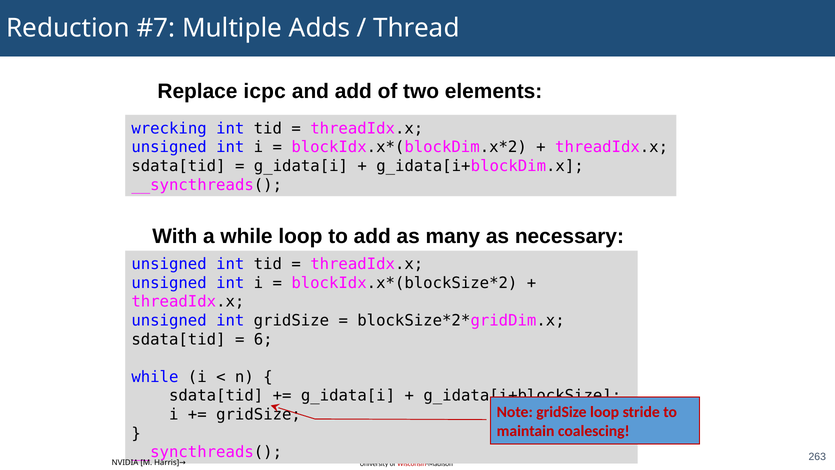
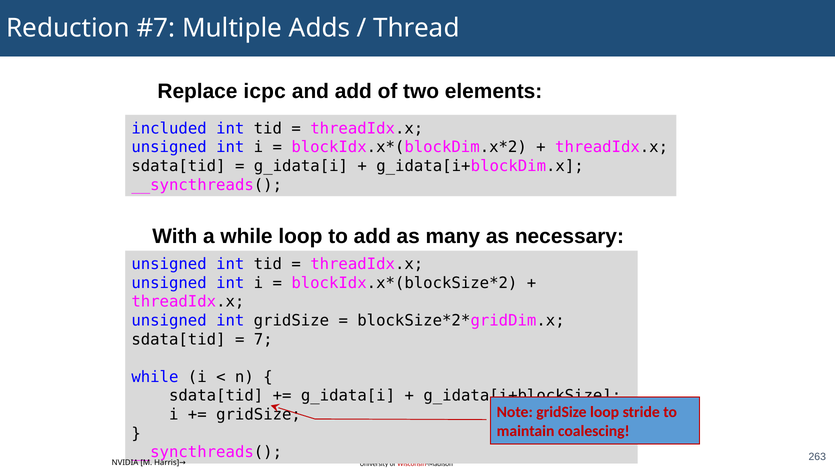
wrecking: wrecking -> included
6: 6 -> 7
